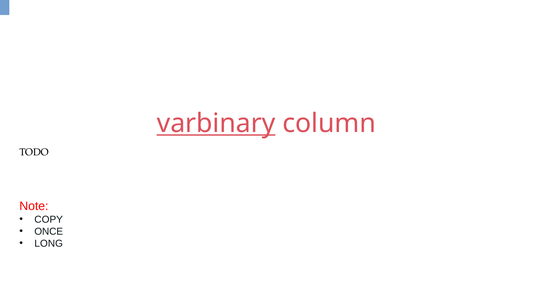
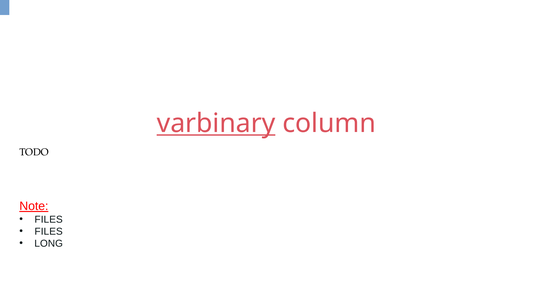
Note underline: none -> present
COPY at (49, 219): COPY -> FILES
ONCE at (49, 231): ONCE -> FILES
